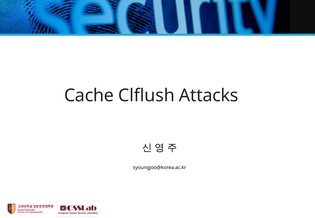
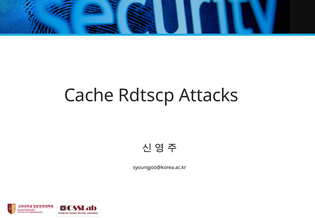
Clflush: Clflush -> Rdtscp
